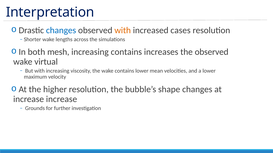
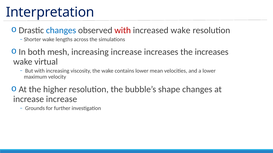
with at (123, 30) colour: orange -> red
increased cases: cases -> wake
increasing contains: contains -> increase
the observed: observed -> increases
